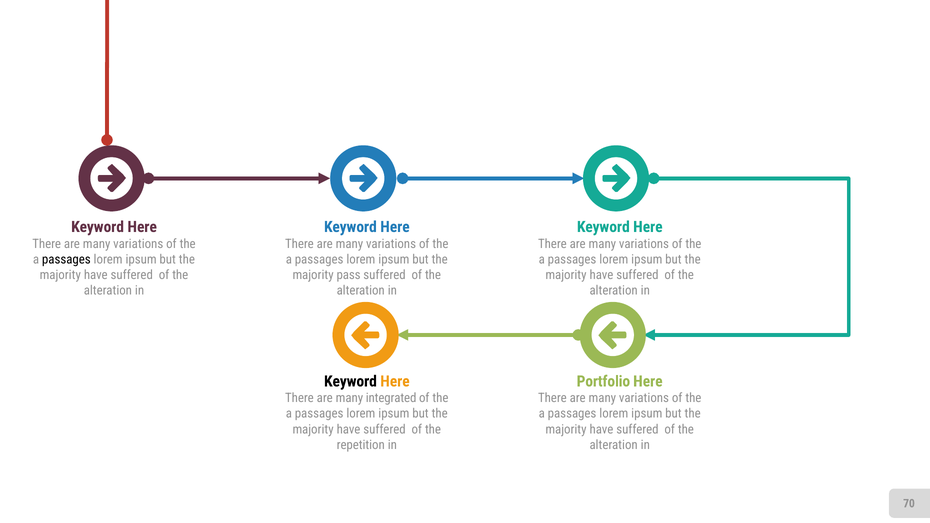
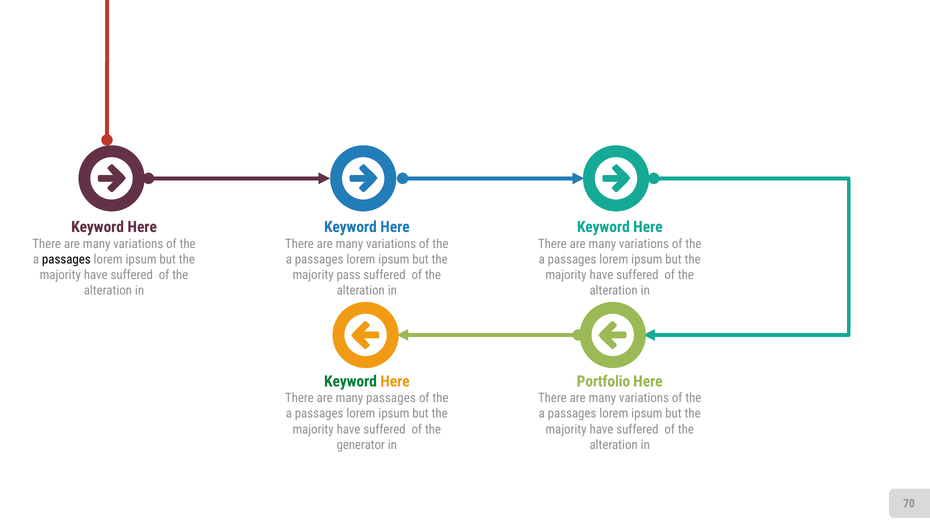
Keyword at (350, 381) colour: black -> green
many integrated: integrated -> passages
repetition: repetition -> generator
